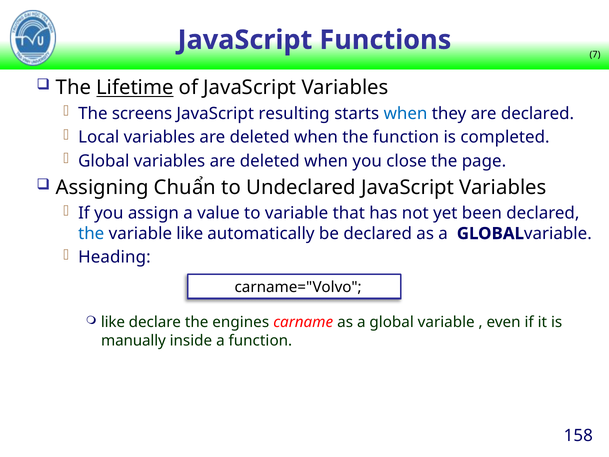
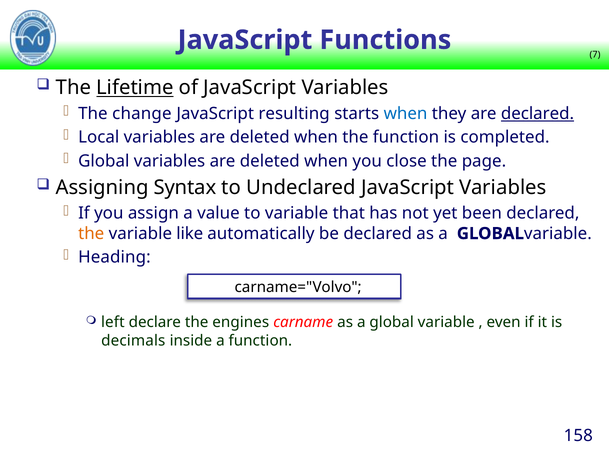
screens: screens -> change
declared at (538, 114) underline: none -> present
Chuẩn: Chuẩn -> Syntax
the at (91, 233) colour: blue -> orange
like at (113, 322): like -> left
manually: manually -> decimals
